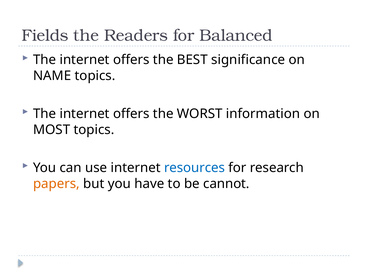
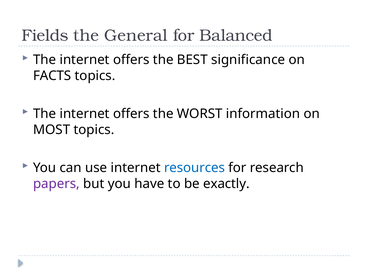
Readers: Readers -> General
NAME: NAME -> FACTS
papers colour: orange -> purple
cannot: cannot -> exactly
